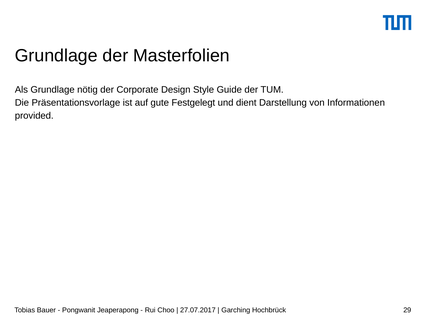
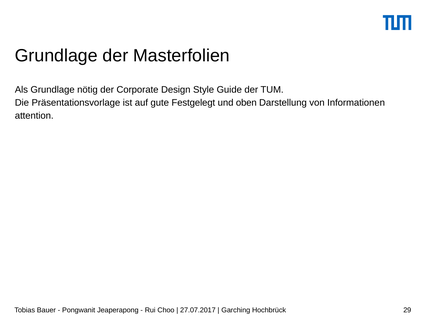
dient: dient -> oben
provided: provided -> attention
